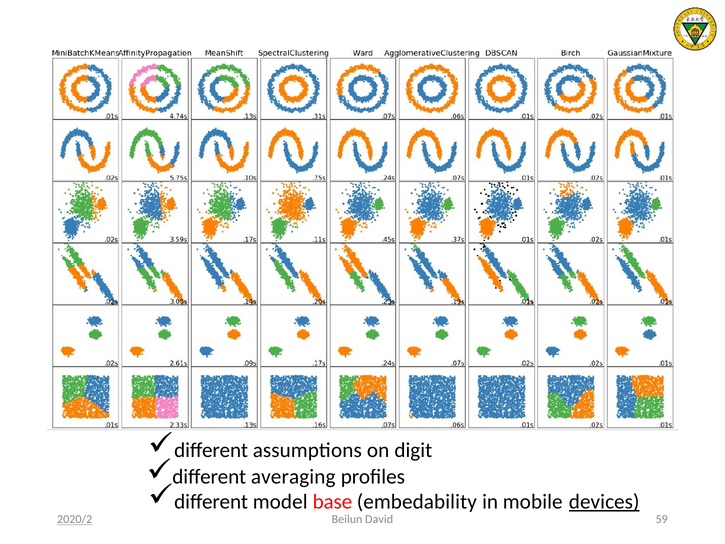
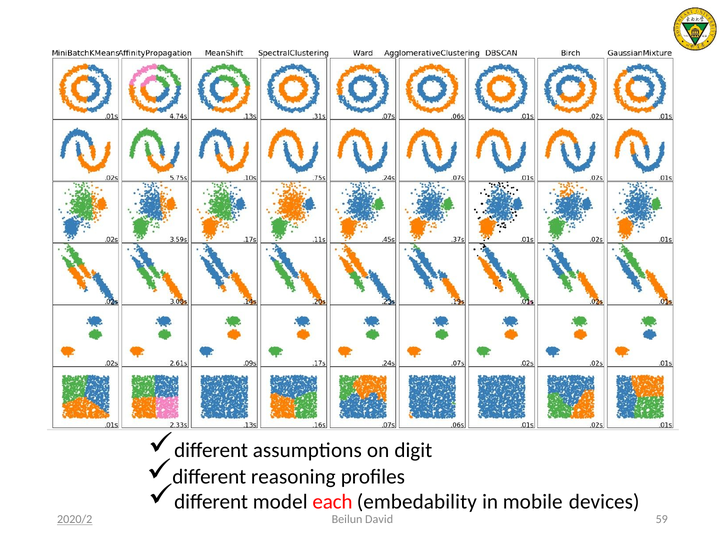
averaging: averaging -> reasoning
base: base -> each
devices underline: present -> none
